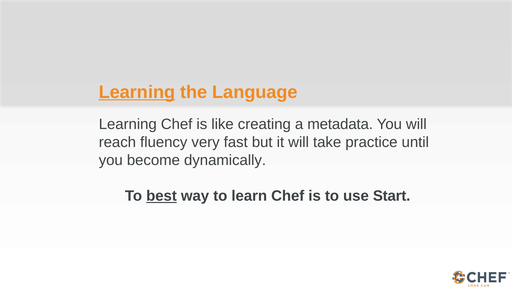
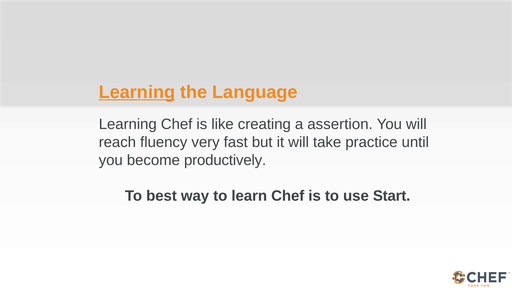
metadata: metadata -> assertion
dynamically: dynamically -> productively
best underline: present -> none
